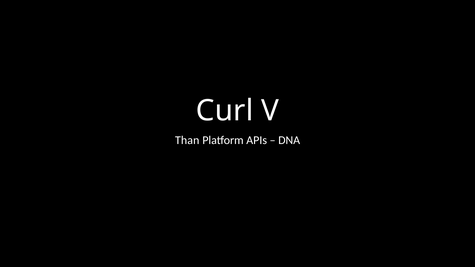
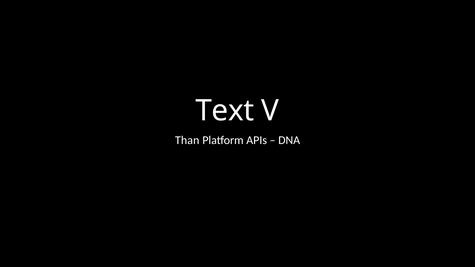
Curl: Curl -> Text
